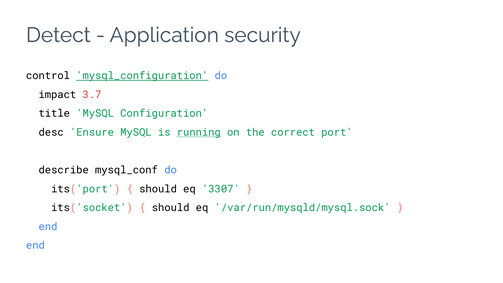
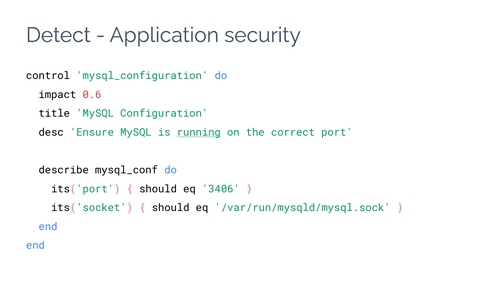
mysql_configuration underline: present -> none
3.7: 3.7 -> 0.6
3307: 3307 -> 3406
